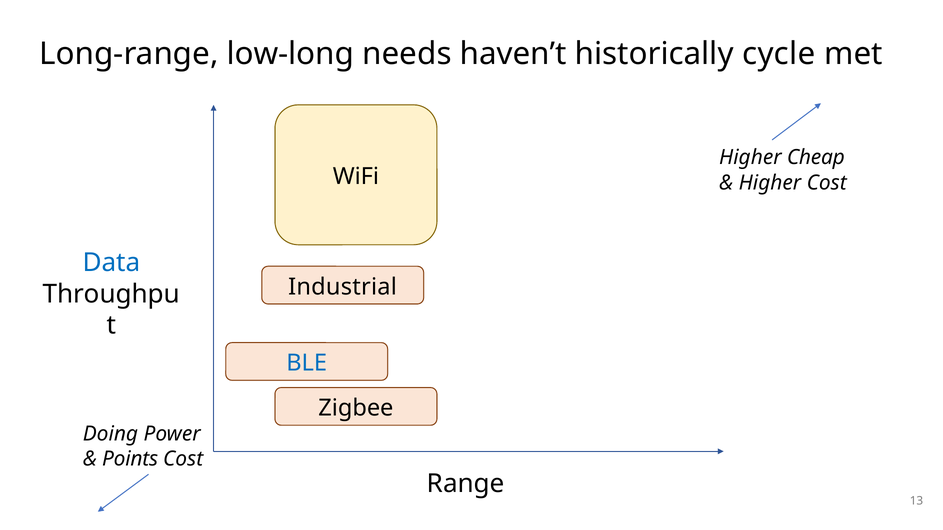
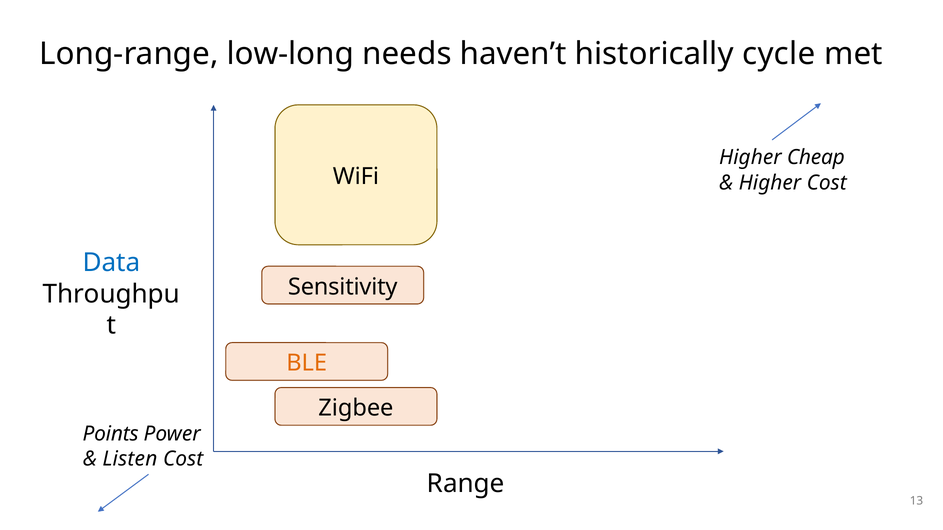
Industrial: Industrial -> Sensitivity
BLE colour: blue -> orange
Doing: Doing -> Points
Points: Points -> Listen
